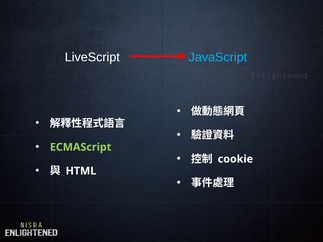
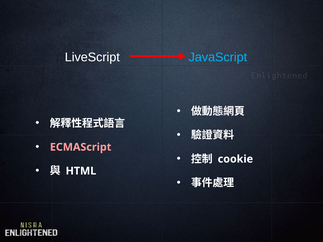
ECMAScript colour: light green -> pink
